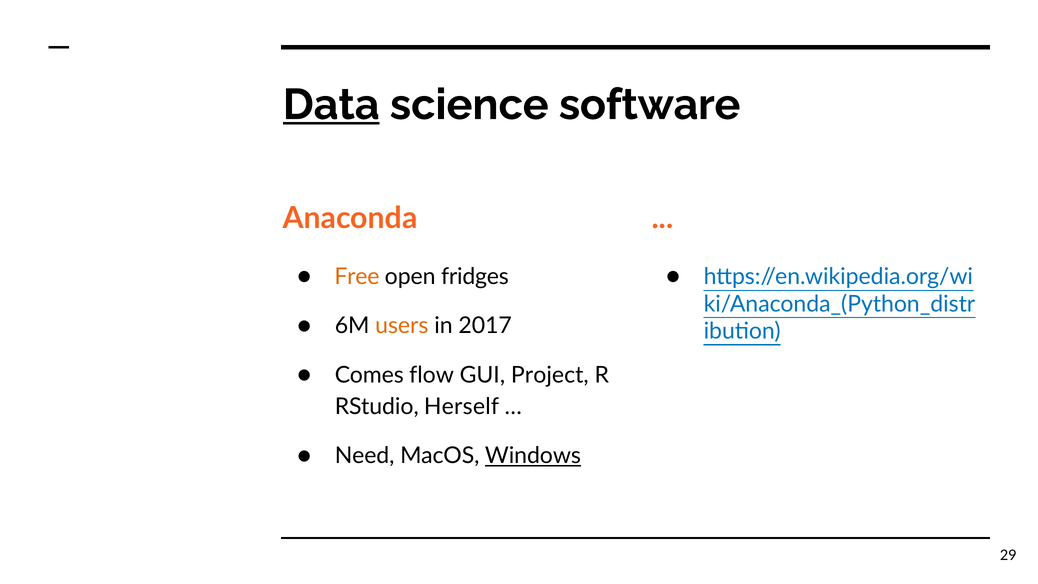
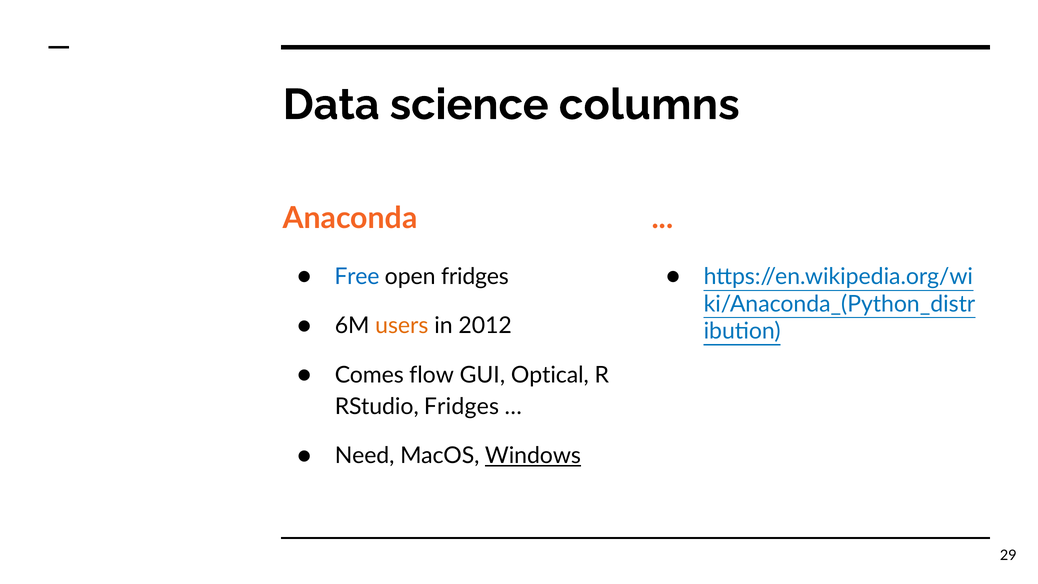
Data underline: present -> none
software: software -> columns
Free colour: orange -> blue
2017: 2017 -> 2012
Project: Project -> Optical
RStudio Herself: Herself -> Fridges
